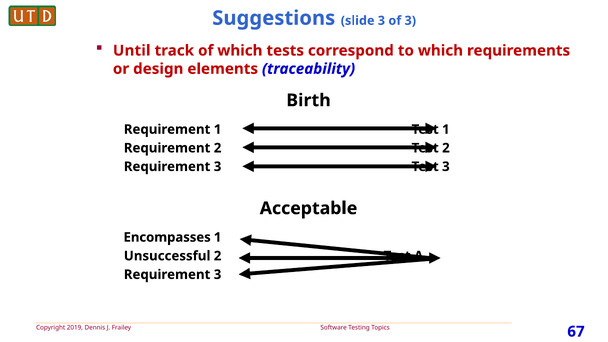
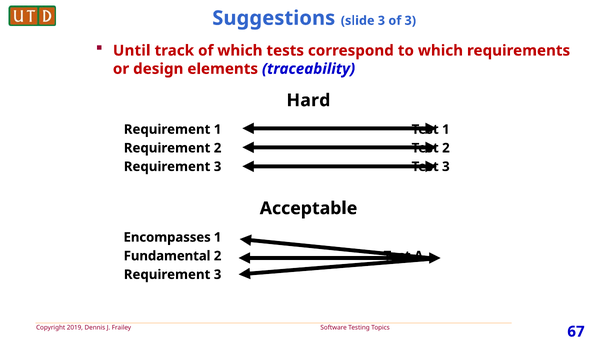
Birth: Birth -> Hard
Unsuccessful: Unsuccessful -> Fundamental
